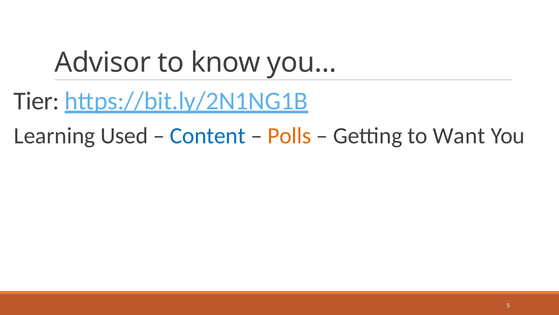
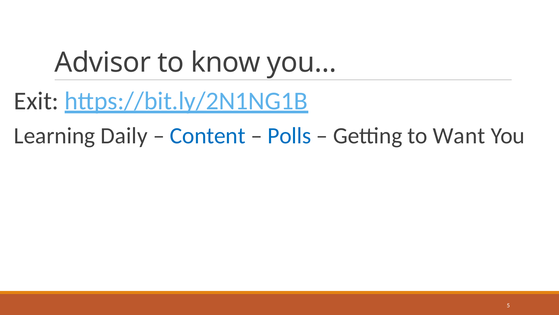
Tier: Tier -> Exit
Used: Used -> Daily
Polls colour: orange -> blue
